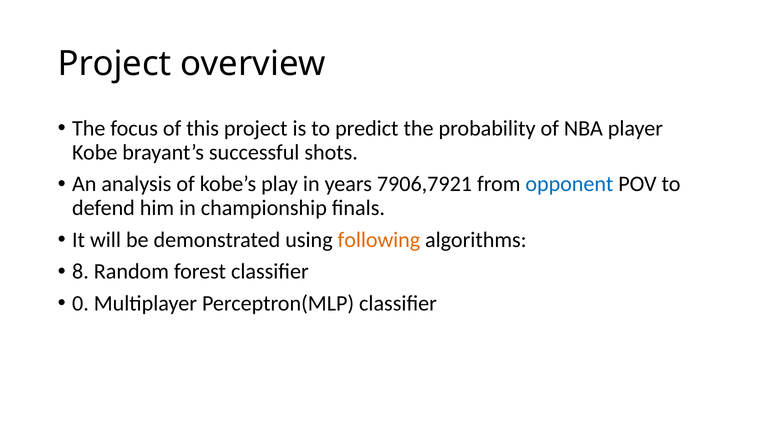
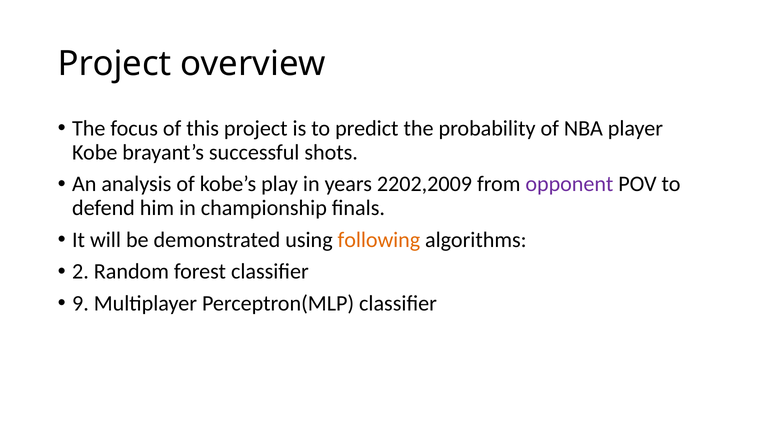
7906,7921: 7906,7921 -> 2202,2009
opponent colour: blue -> purple
8: 8 -> 2
0: 0 -> 9
